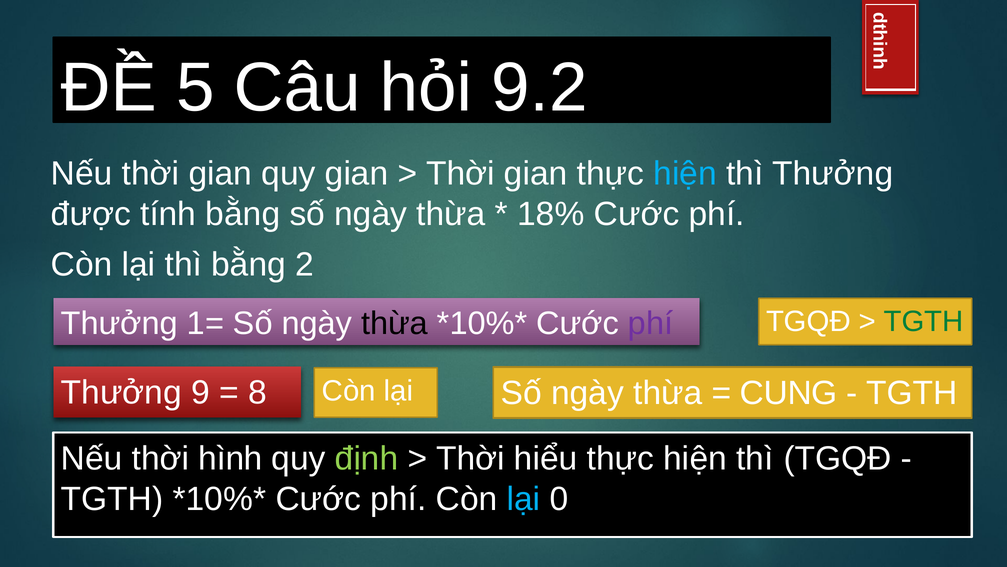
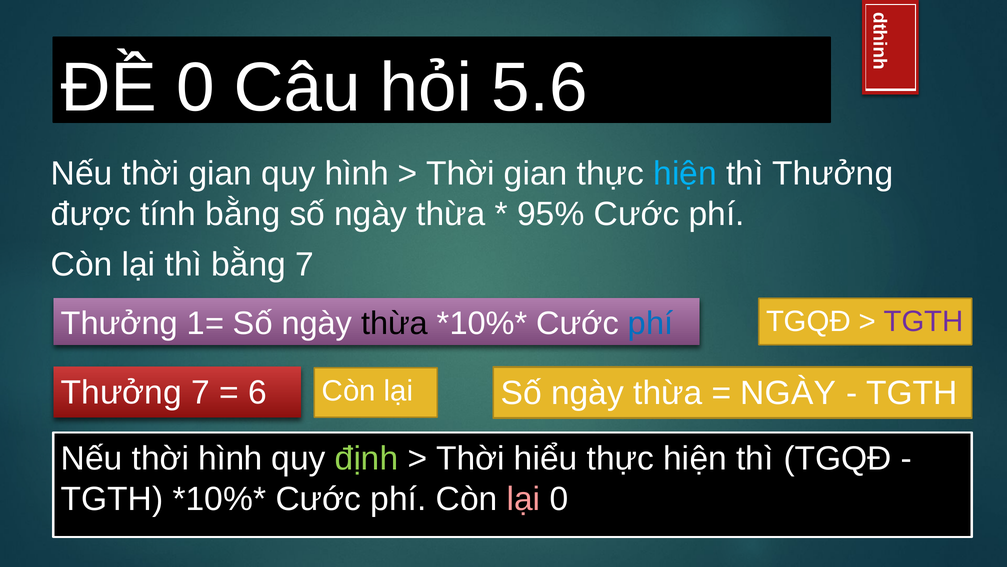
ĐỀ 5: 5 -> 0
9.2: 9.2 -> 5.6
quy gian: gian -> hình
18%: 18% -> 95%
bằng 2: 2 -> 7
TGTH at (924, 321) colour: green -> purple
phí at (651, 323) colour: purple -> blue
Thưởng 9: 9 -> 7
8: 8 -> 6
CUNG at (789, 393): CUNG -> NGÀY
lại at (524, 499) colour: light blue -> pink
